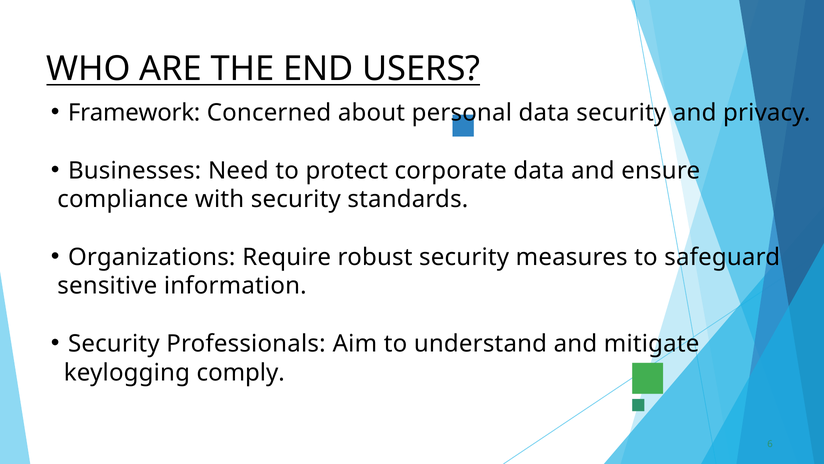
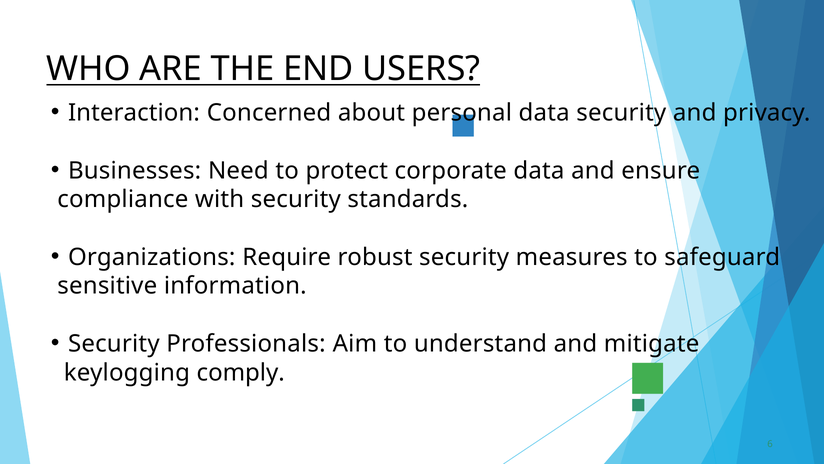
Framework: Framework -> Interaction
